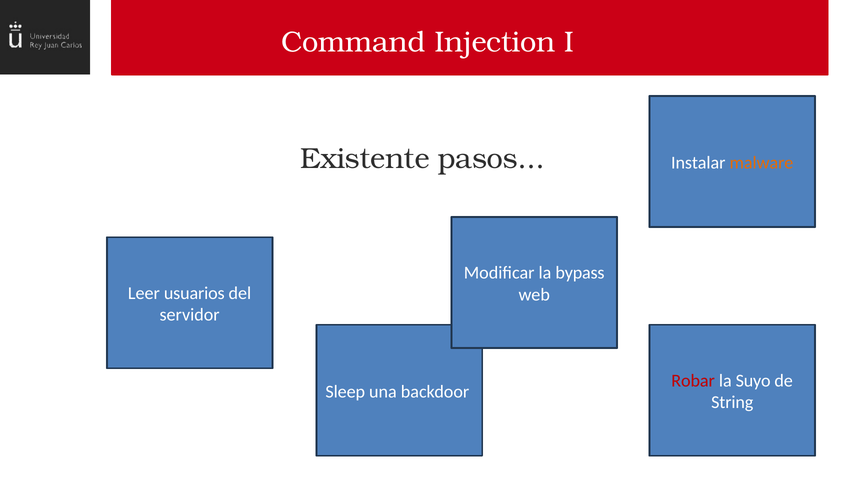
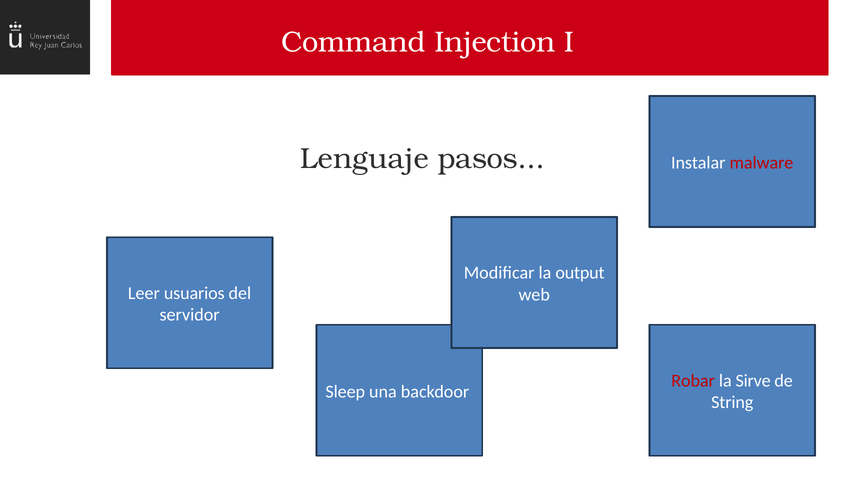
Existente: Existente -> Lenguaje
malware colour: orange -> red
bypass: bypass -> output
Suyo: Suyo -> Sirve
